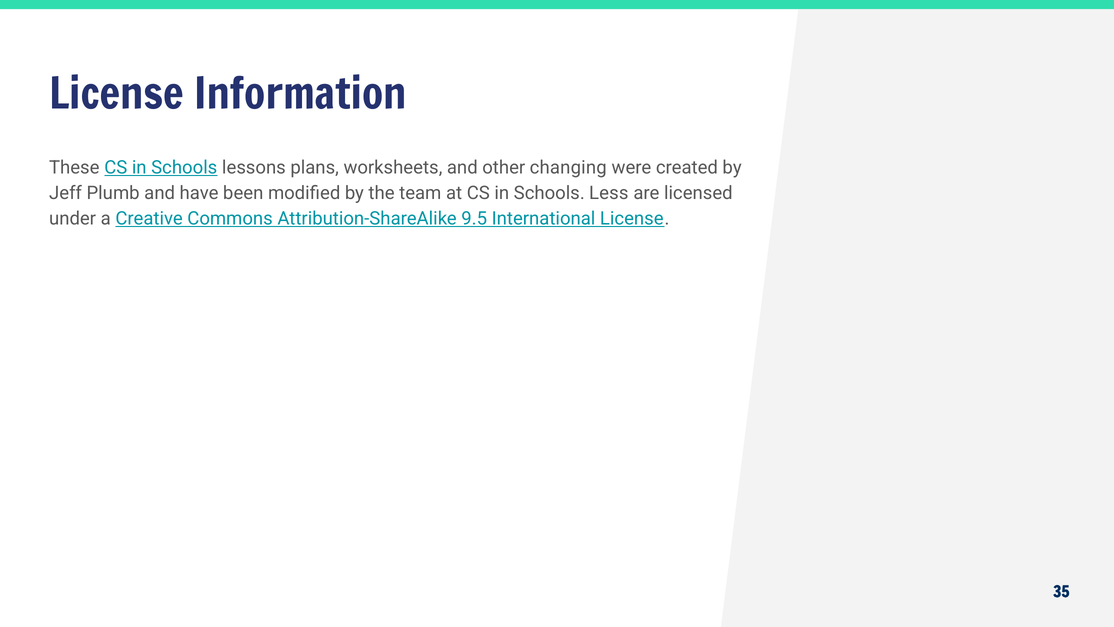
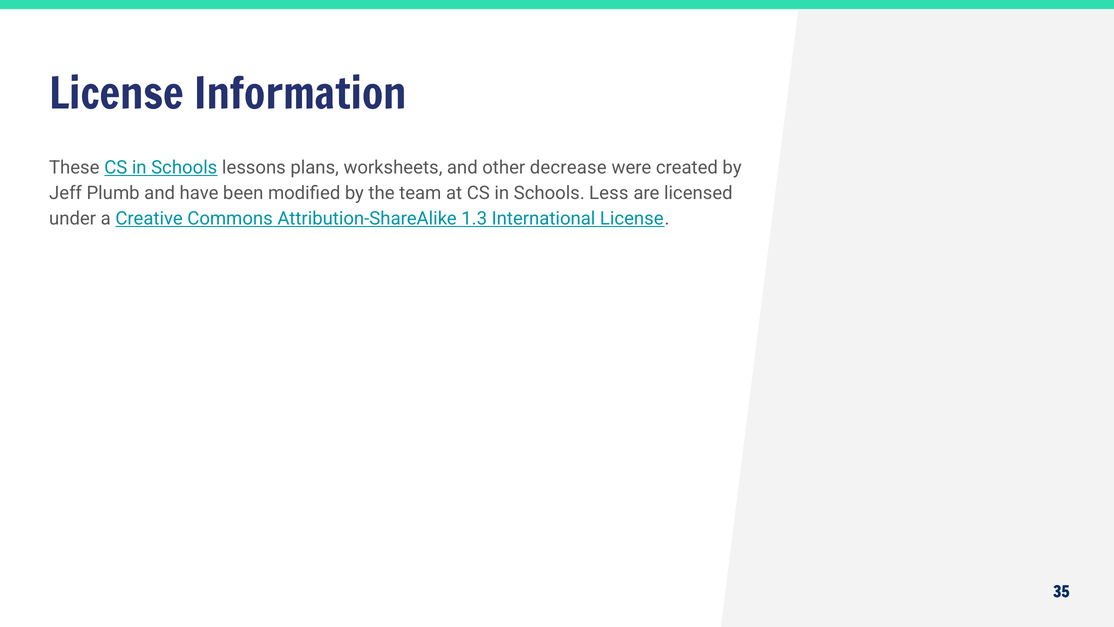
changing: changing -> decrease
9.5: 9.5 -> 1.3
